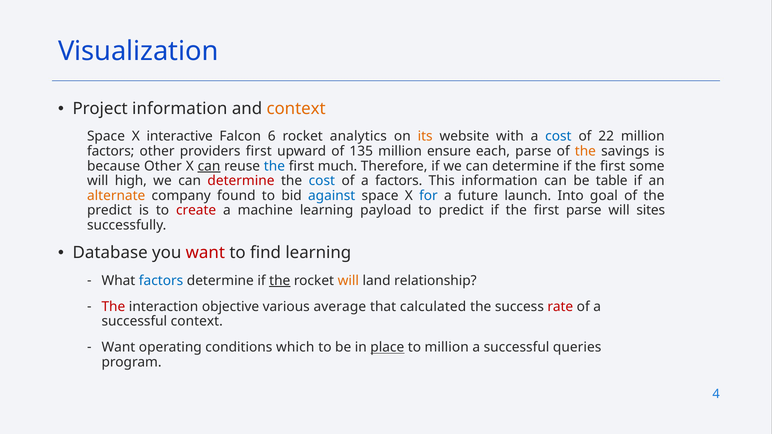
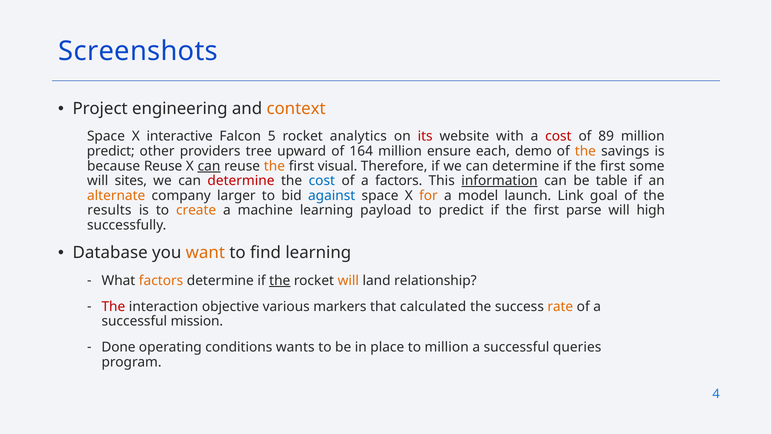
Visualization: Visualization -> Screenshots
Project information: information -> engineering
6: 6 -> 5
its colour: orange -> red
cost at (558, 137) colour: blue -> red
22: 22 -> 89
factors at (111, 151): factors -> predict
providers first: first -> tree
135: 135 -> 164
each parse: parse -> demo
because Other: Other -> Reuse
the at (274, 166) colour: blue -> orange
much: much -> visual
high: high -> sites
information at (499, 181) underline: none -> present
found: found -> larger
for colour: blue -> orange
future: future -> model
Into: Into -> Link
predict at (109, 210): predict -> results
create colour: red -> orange
sites: sites -> high
want at (205, 253) colour: red -> orange
factors at (161, 281) colour: blue -> orange
average: average -> markers
rate colour: red -> orange
successful context: context -> mission
Want at (118, 348): Want -> Done
which: which -> wants
place underline: present -> none
